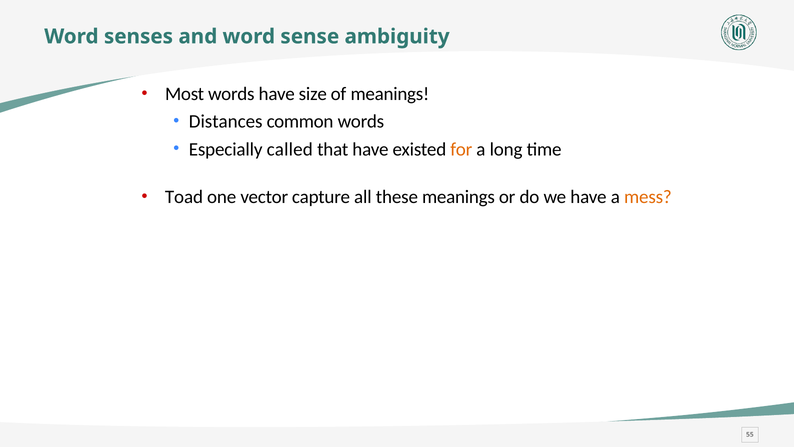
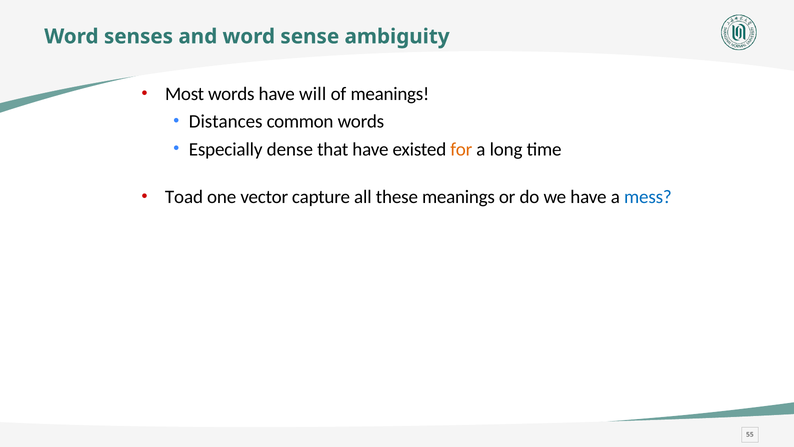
size: size -> will
called: called -> dense
mess colour: orange -> blue
